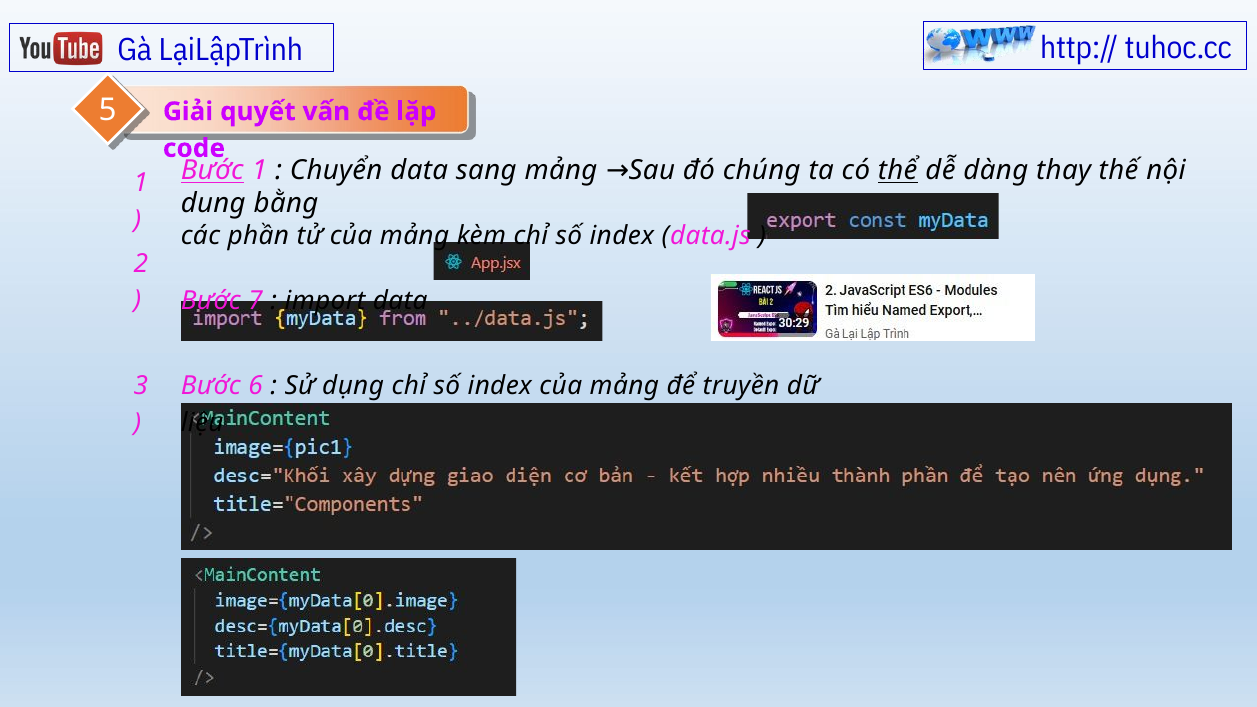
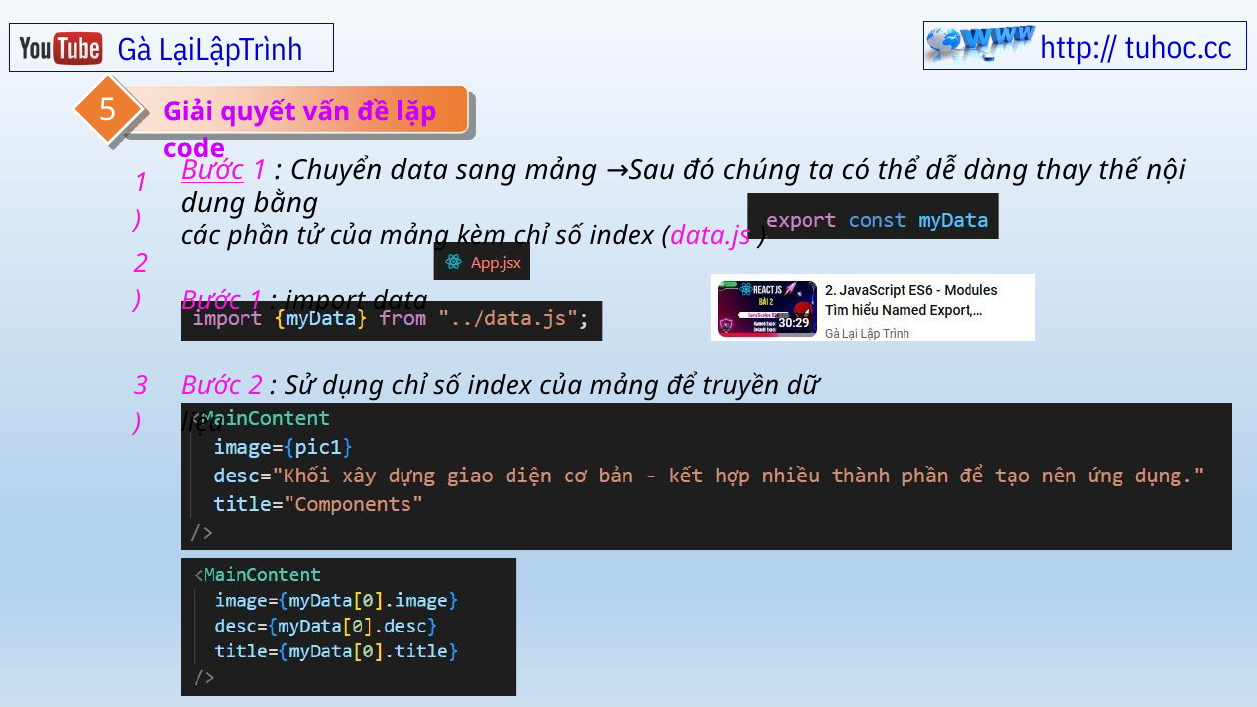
thể underline: present -> none
7 at (256, 301): 7 -> 1
Bước 6: 6 -> 2
